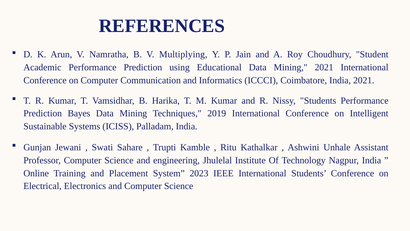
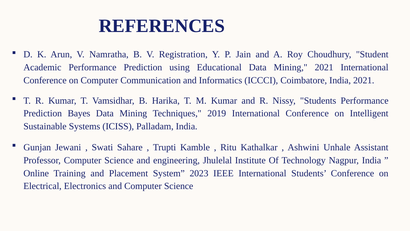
Multiplying: Multiplying -> Registration
